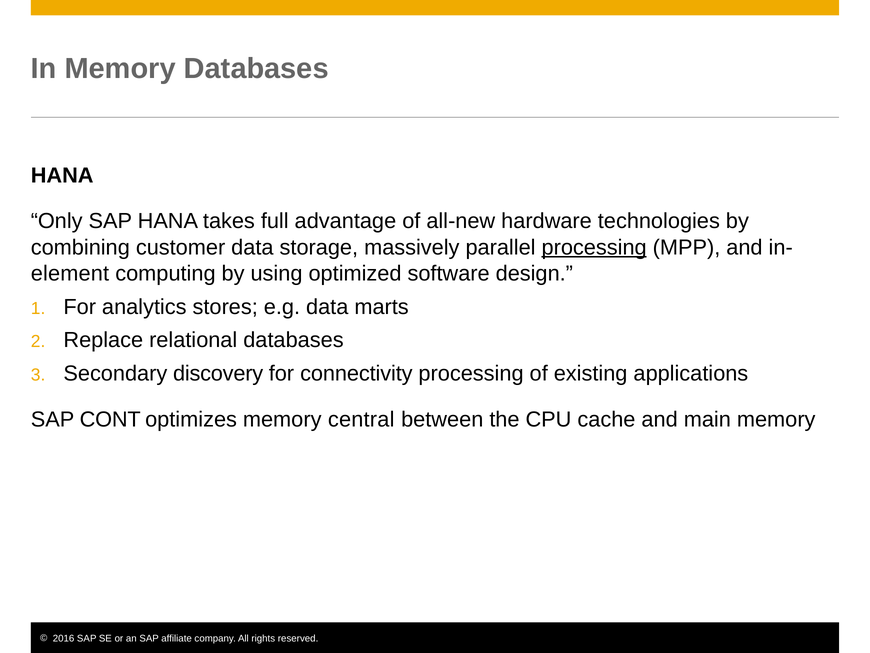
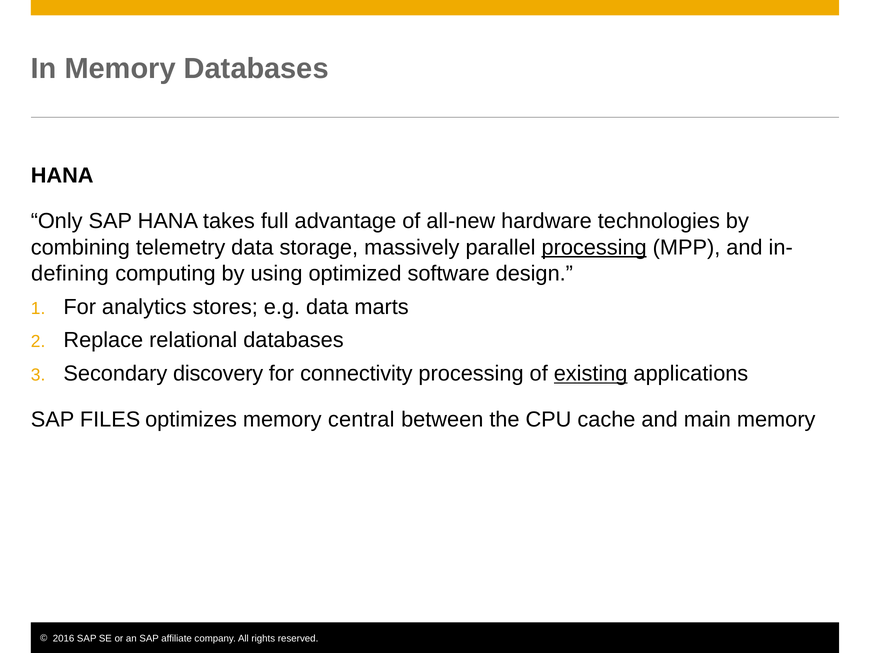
customer: customer -> telemetry
element: element -> defining
existing underline: none -> present
CONT: CONT -> FILES
